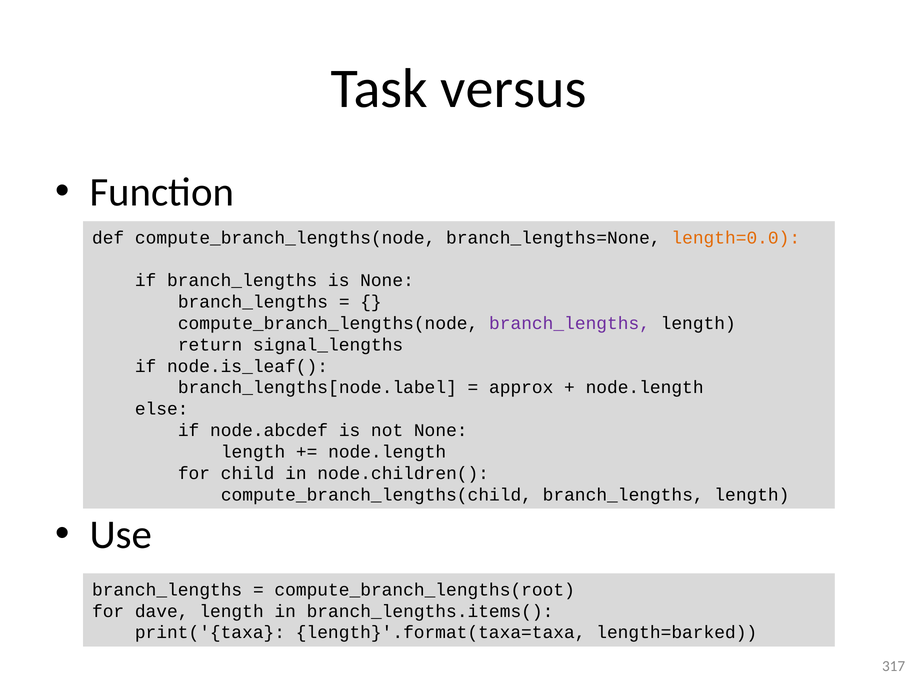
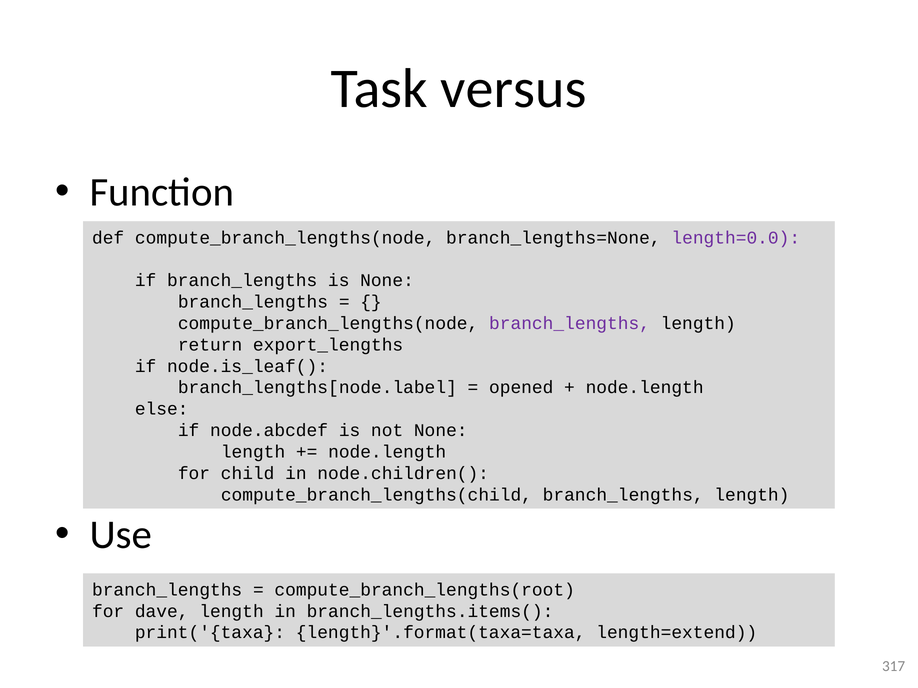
length=0.0 colour: orange -> purple
signal_lengths: signal_lengths -> export_lengths
approx: approx -> opened
length=barked: length=barked -> length=extend
